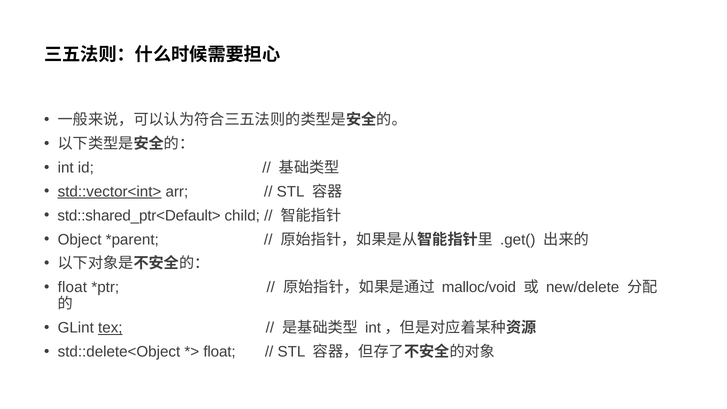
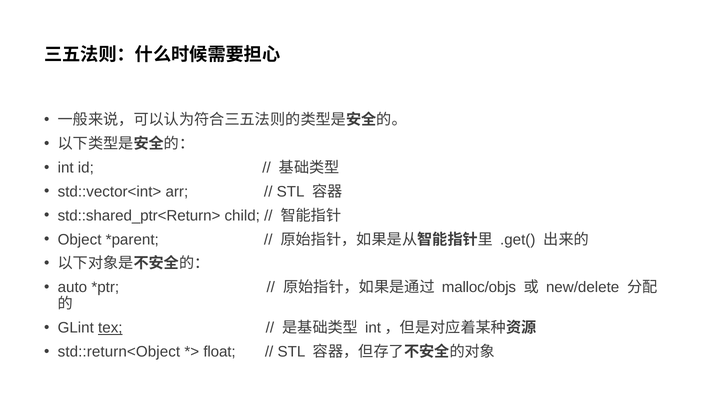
std::vector<int> underline: present -> none
std::shared_ptr<Default>: std::shared_ptr<Default> -> std::shared_ptr<Return>
float at (72, 287): float -> auto
malloc/void: malloc/void -> malloc/objs
std::delete<Object: std::delete<Object -> std::return<Object
